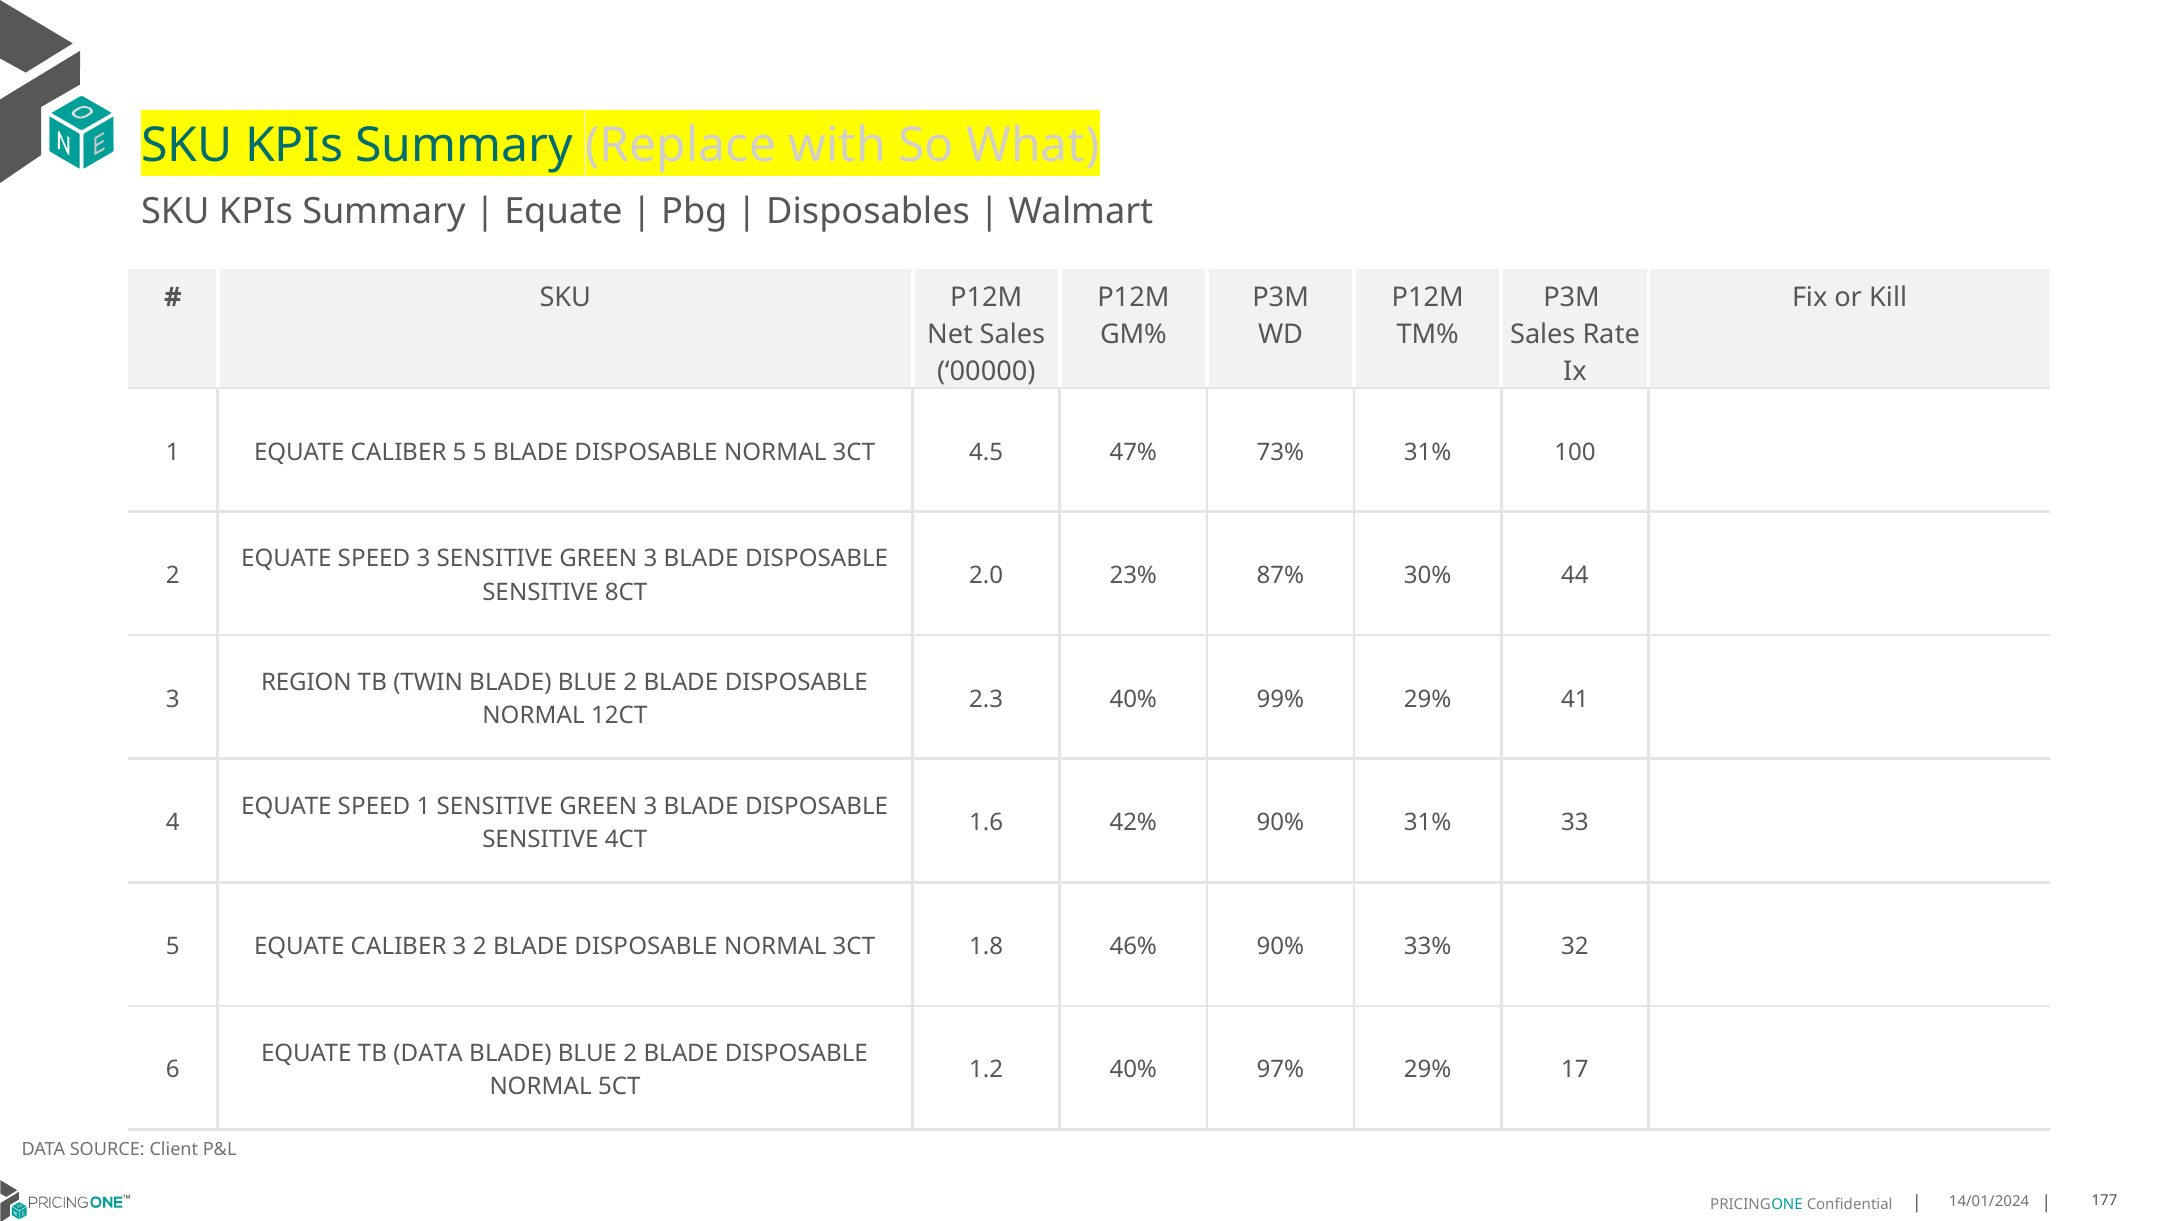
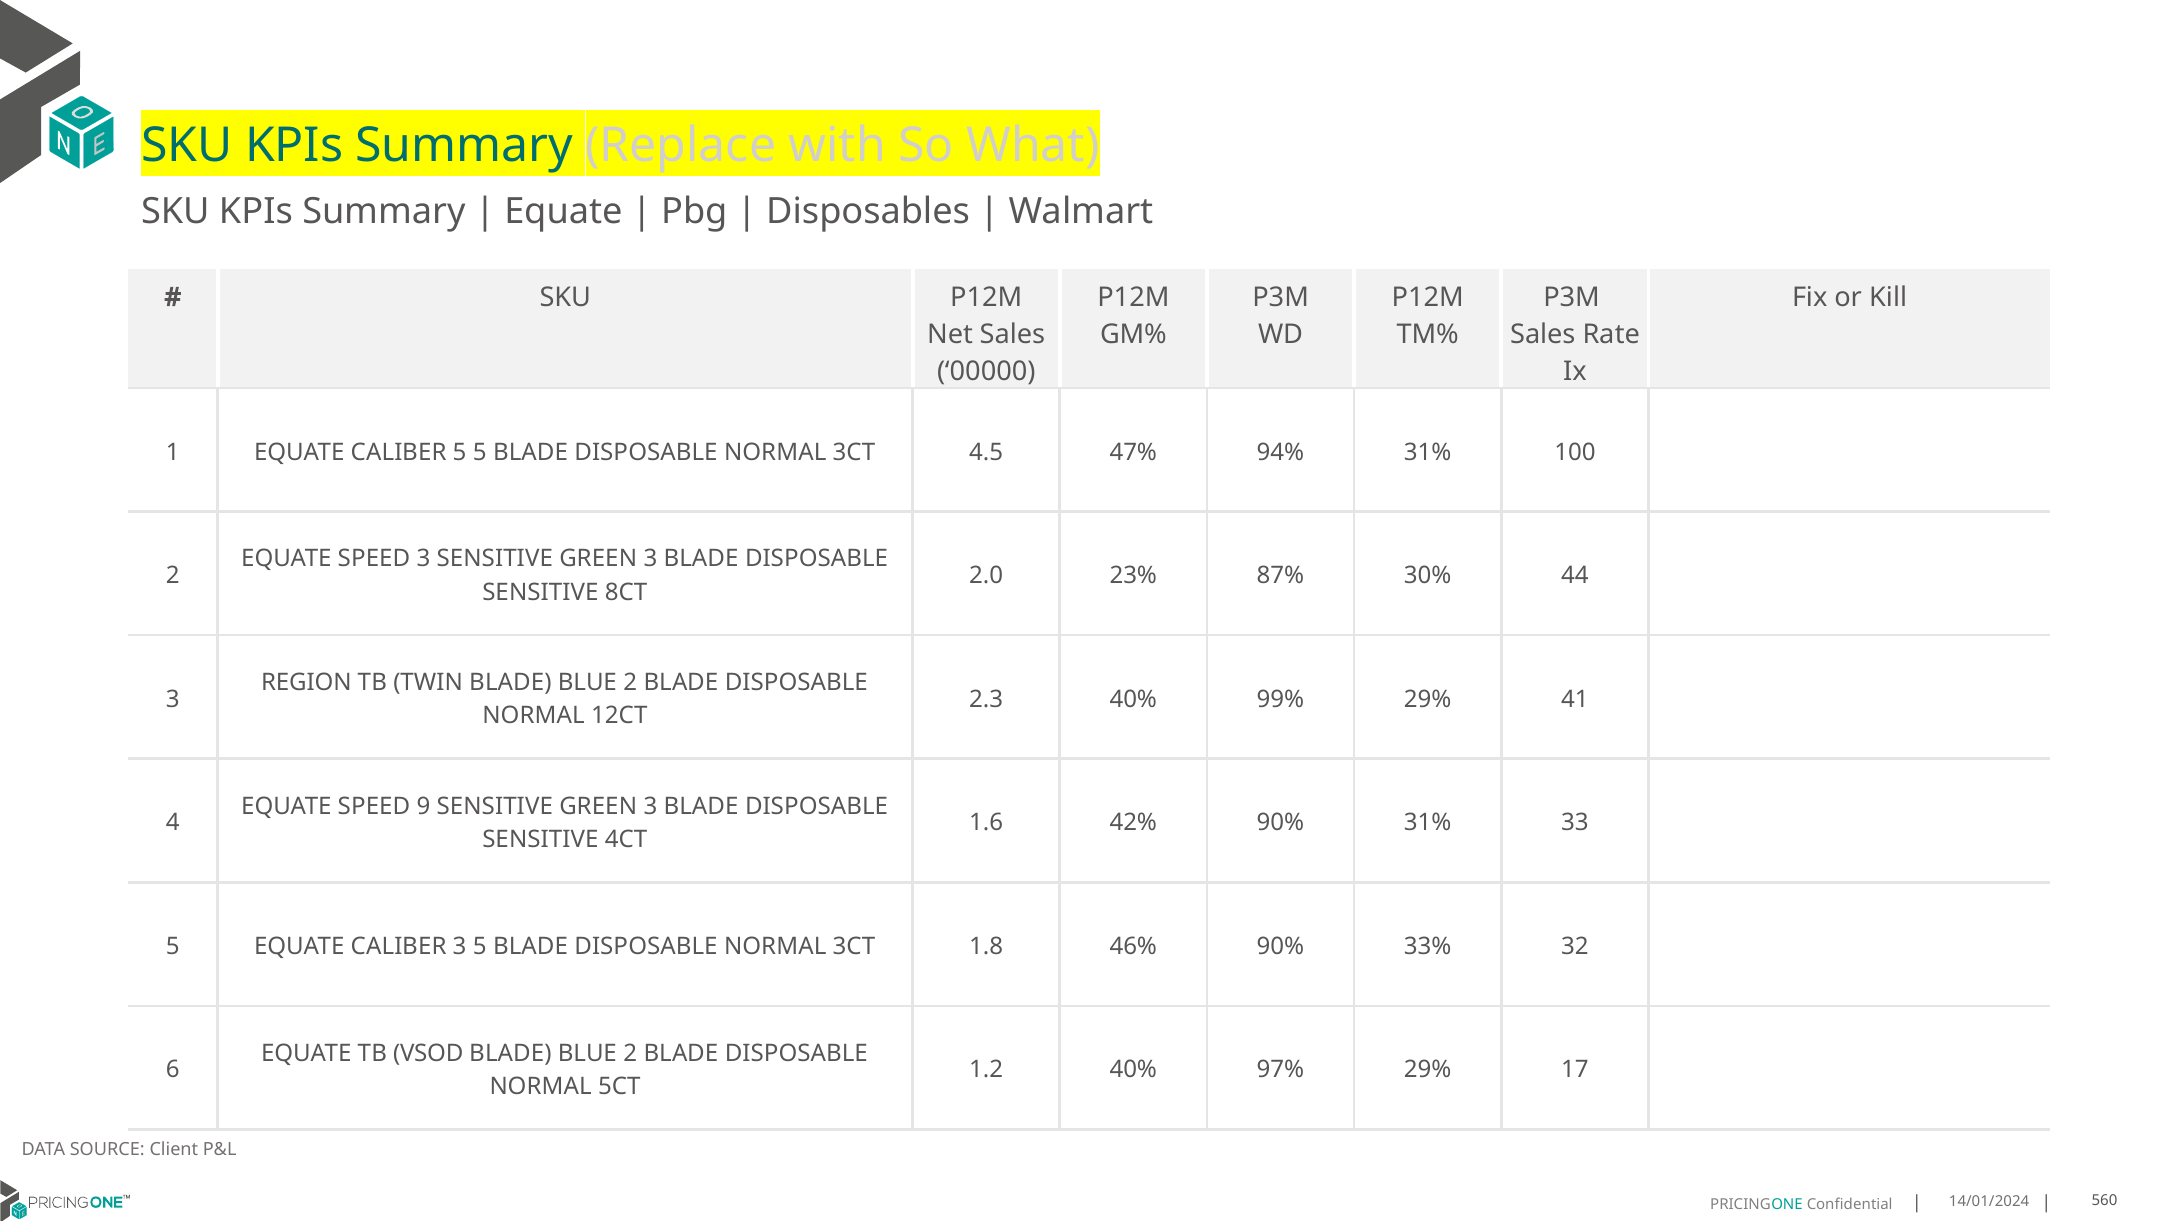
73%: 73% -> 94%
SPEED 1: 1 -> 9
3 2: 2 -> 5
TB DATA: DATA -> VSOD
177: 177 -> 560
